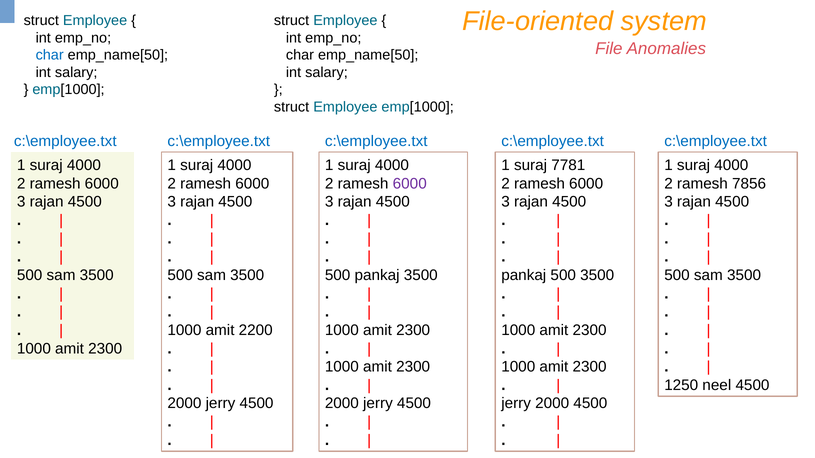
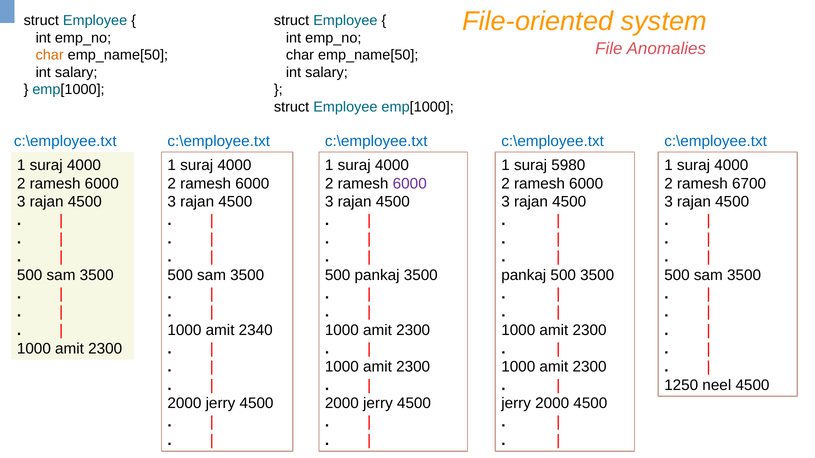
char at (50, 55) colour: blue -> orange
7781: 7781 -> 5980
7856: 7856 -> 6700
2200: 2200 -> 2340
